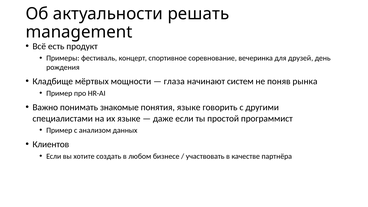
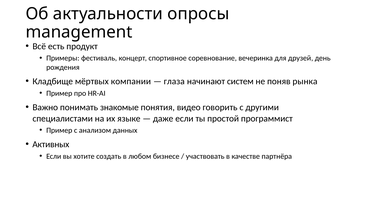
решать: решать -> опросы
мощности: мощности -> компании
понятия языке: языке -> видео
Клиентов: Клиентов -> Активных
